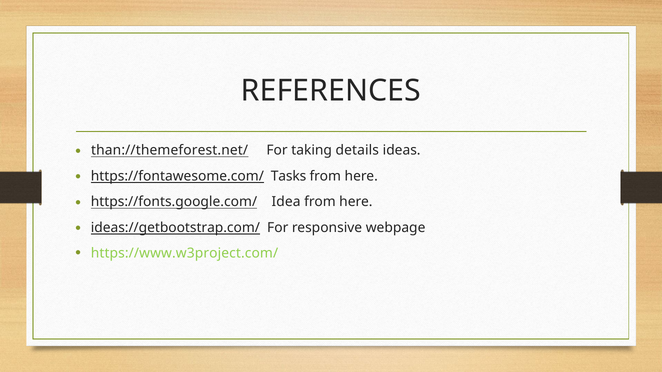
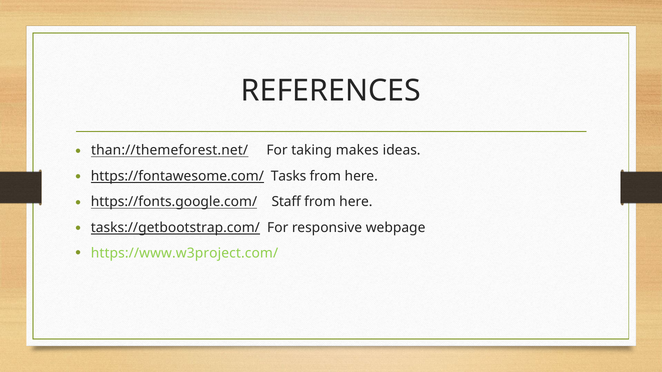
details: details -> makes
Idea: Idea -> Staff
ideas://getbootstrap.com/: ideas://getbootstrap.com/ -> tasks://getbootstrap.com/
